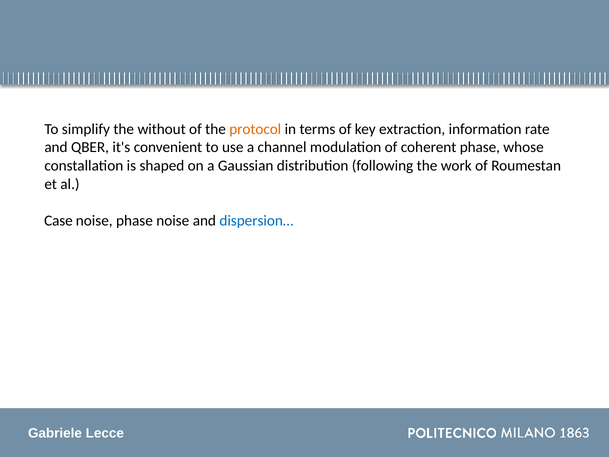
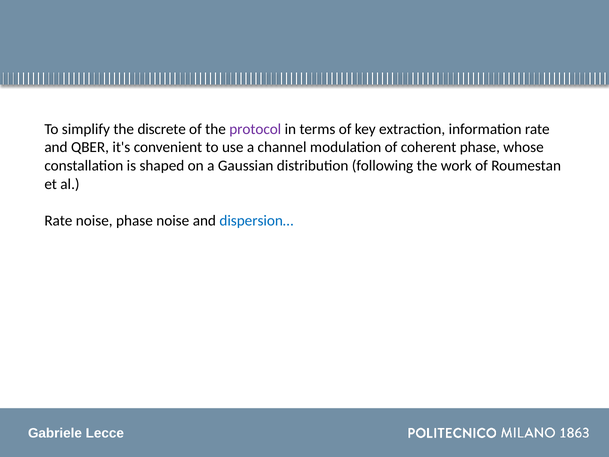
without: without -> discrete
protocol colour: orange -> purple
Case at (58, 220): Case -> Rate
